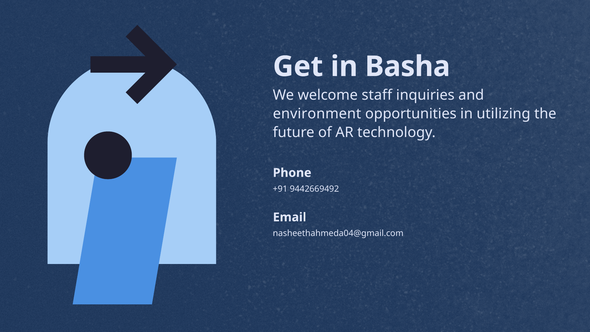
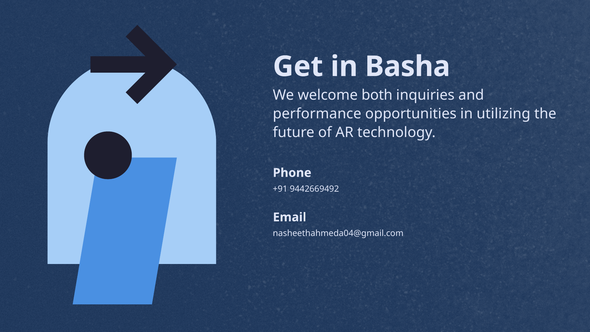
staff: staff -> both
environment: environment -> performance
